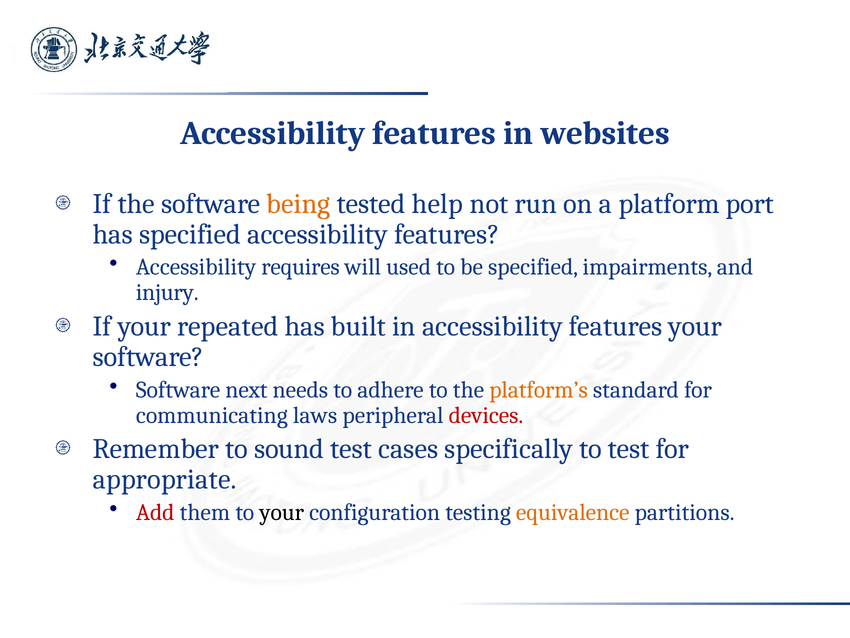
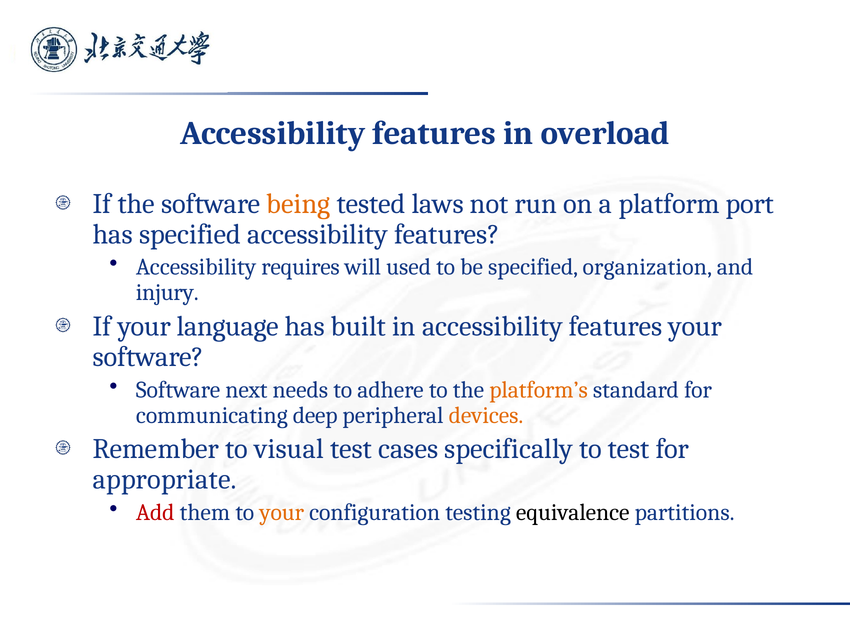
websites: websites -> overload
help: help -> laws
impairments: impairments -> organization
repeated: repeated -> language
laws: laws -> deep
devices colour: red -> orange
sound: sound -> visual
your at (282, 512) colour: black -> orange
equivalence colour: orange -> black
